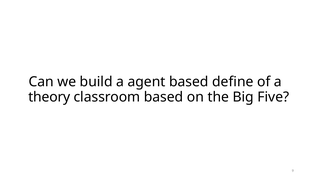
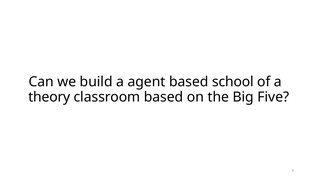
define: define -> school
